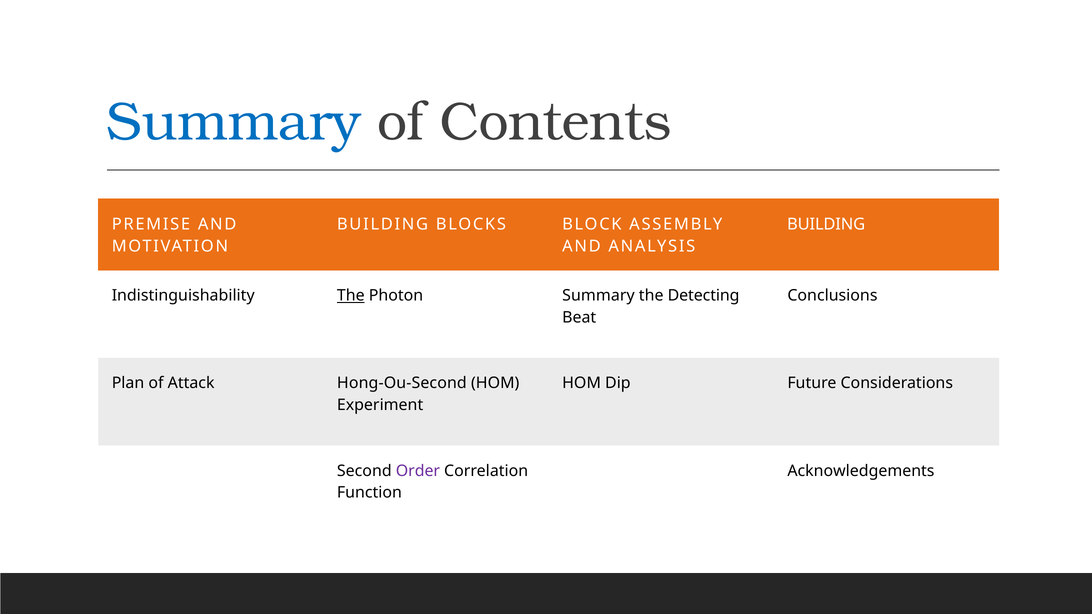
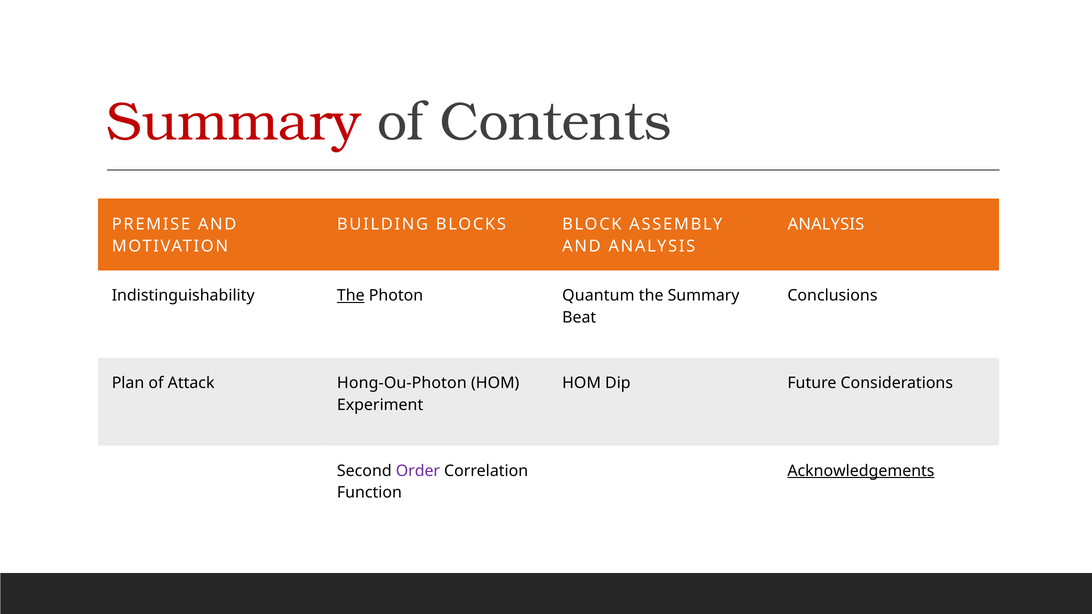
Summary at (234, 122) colour: blue -> red
BUILDING at (826, 224): BUILDING -> ANALYSIS
Photon Summary: Summary -> Quantum
the Detecting: Detecting -> Summary
Hong-Ou-Second: Hong-Ou-Second -> Hong-Ou-Photon
Acknowledgements underline: none -> present
